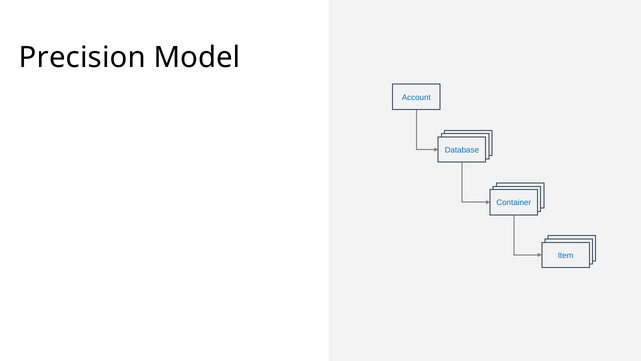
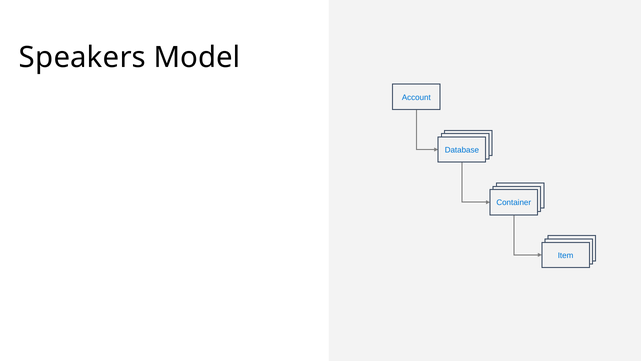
Precision: Precision -> Speakers
